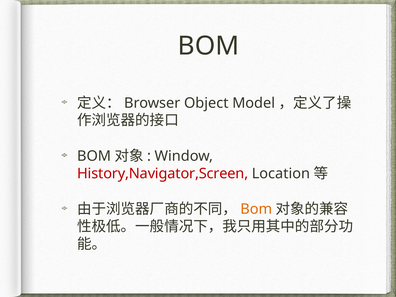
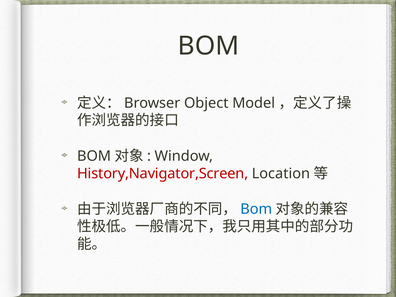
Bom at (256, 209) colour: orange -> blue
